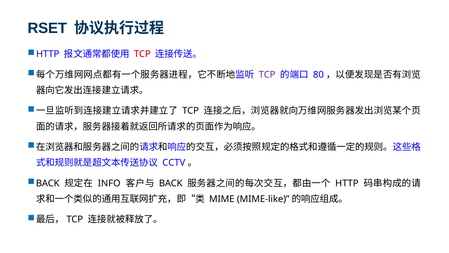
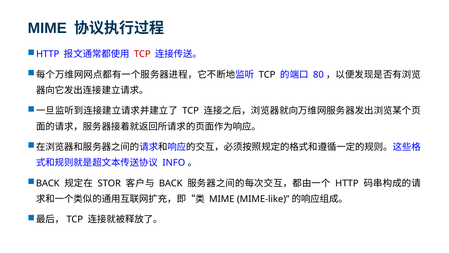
RSET at (47, 28): RSET -> MIME
TCP at (267, 75) colour: purple -> black
CCTV: CCTV -> INFO
INFO: INFO -> STOR
